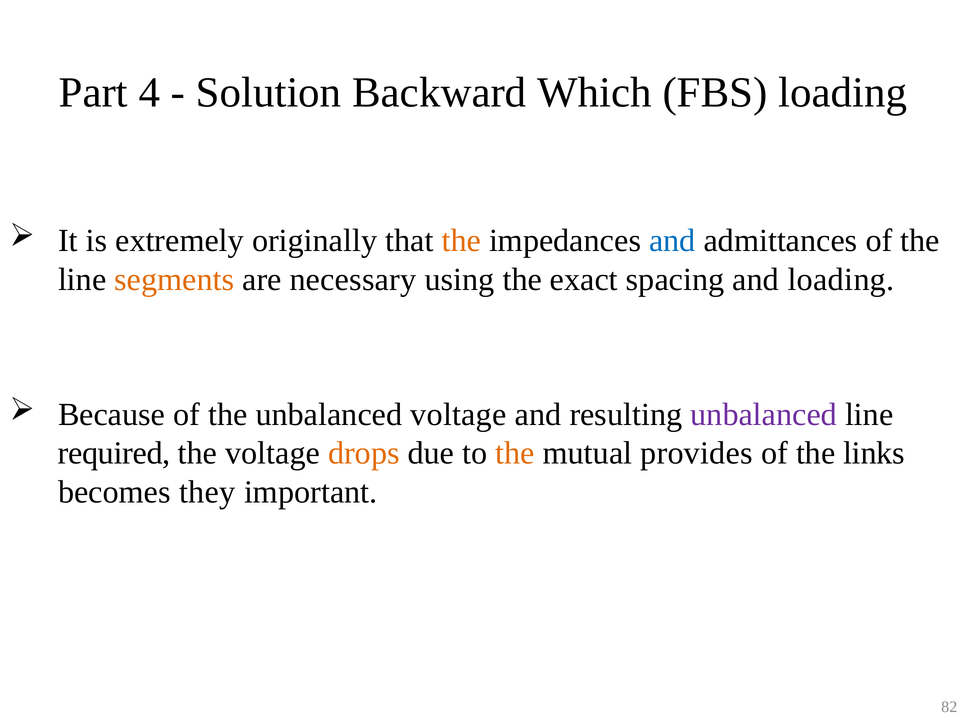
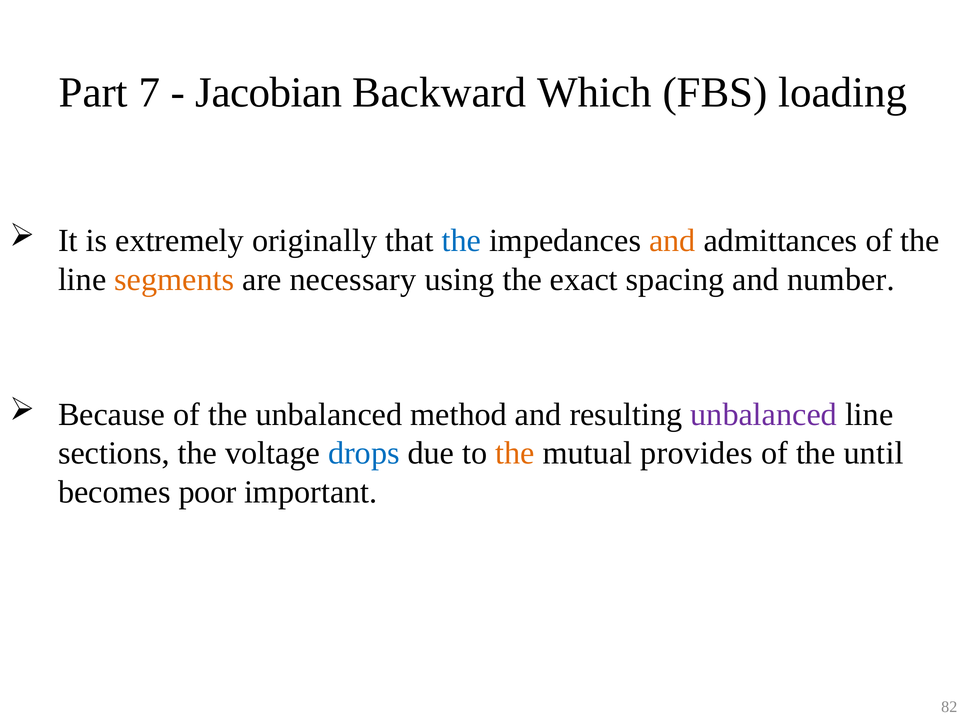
4: 4 -> 7
Solution: Solution -> Jacobian
the at (461, 241) colour: orange -> blue
and at (672, 241) colour: blue -> orange
and loading: loading -> number
unbalanced voltage: voltage -> method
required: required -> sections
drops colour: orange -> blue
links: links -> until
they: they -> poor
